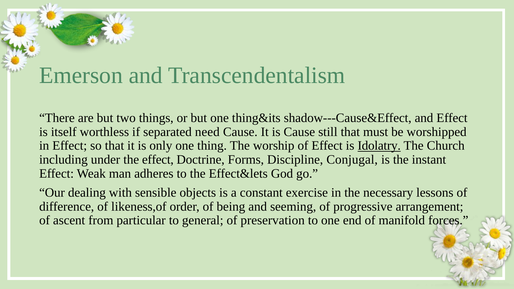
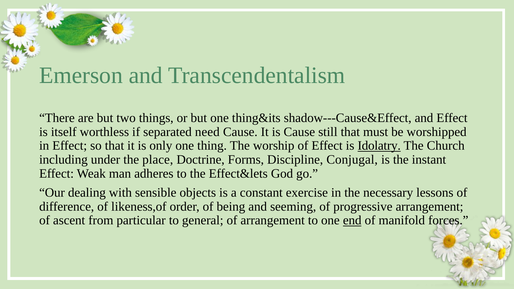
the effect: effect -> place
of preservation: preservation -> arrangement
end underline: none -> present
